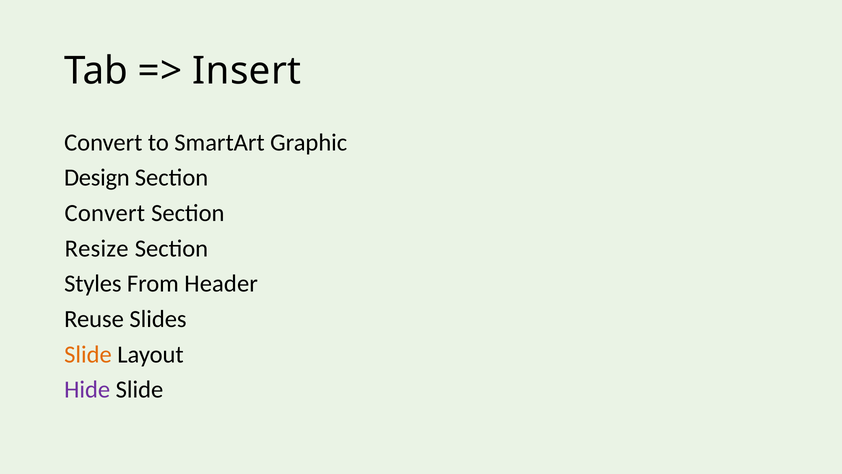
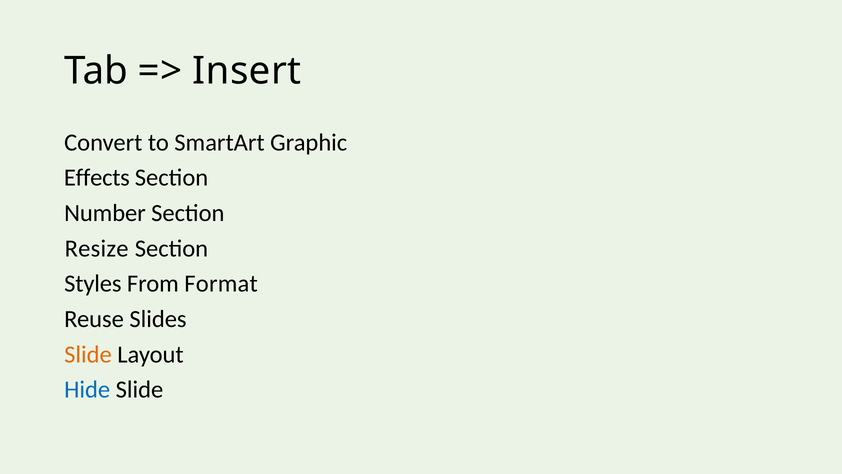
Design: Design -> Effects
Convert at (105, 213): Convert -> Number
Header: Header -> Format
Hide colour: purple -> blue
